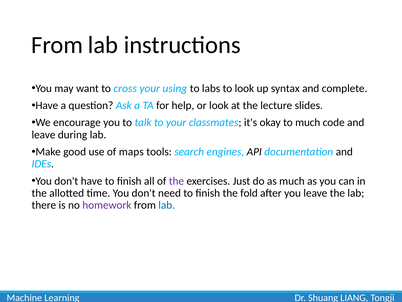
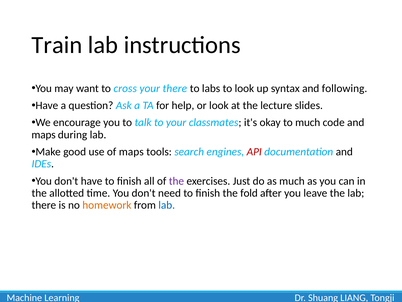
From at (57, 45): From -> Train
your using: using -> there
complete: complete -> following
leave at (44, 134): leave -> maps
API colour: black -> red
homework colour: purple -> orange
